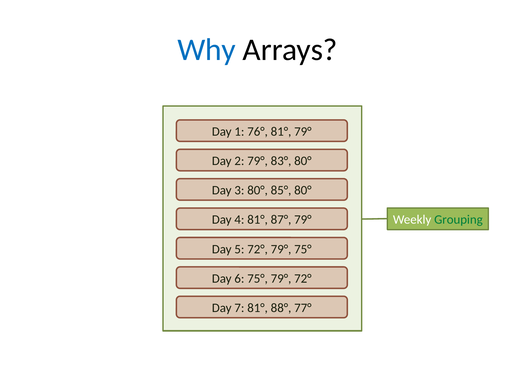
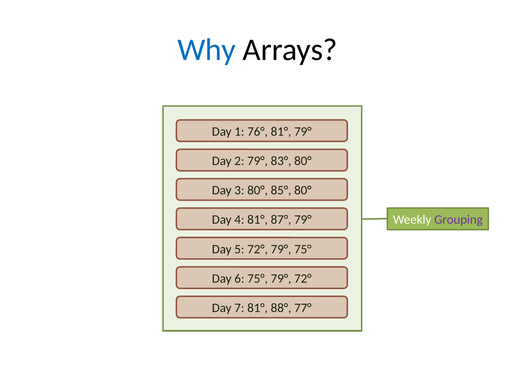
Grouping colour: green -> purple
